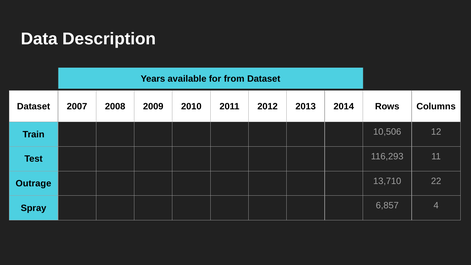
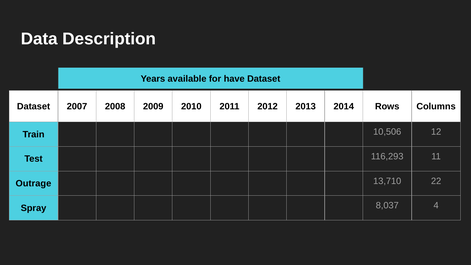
from: from -> have
6,857: 6,857 -> 8,037
